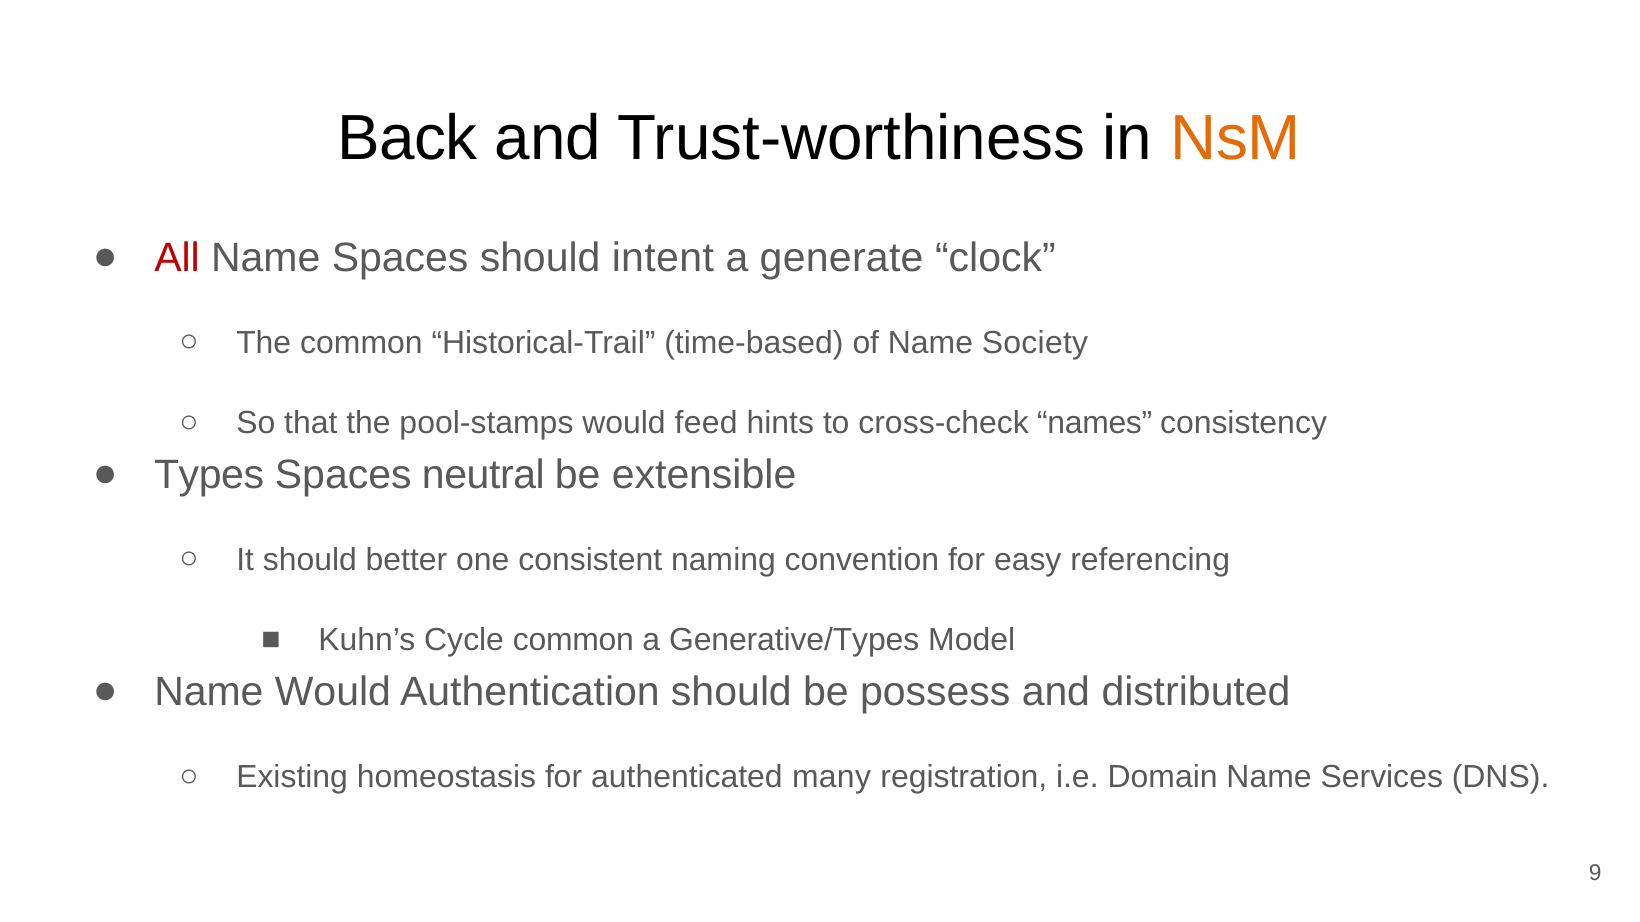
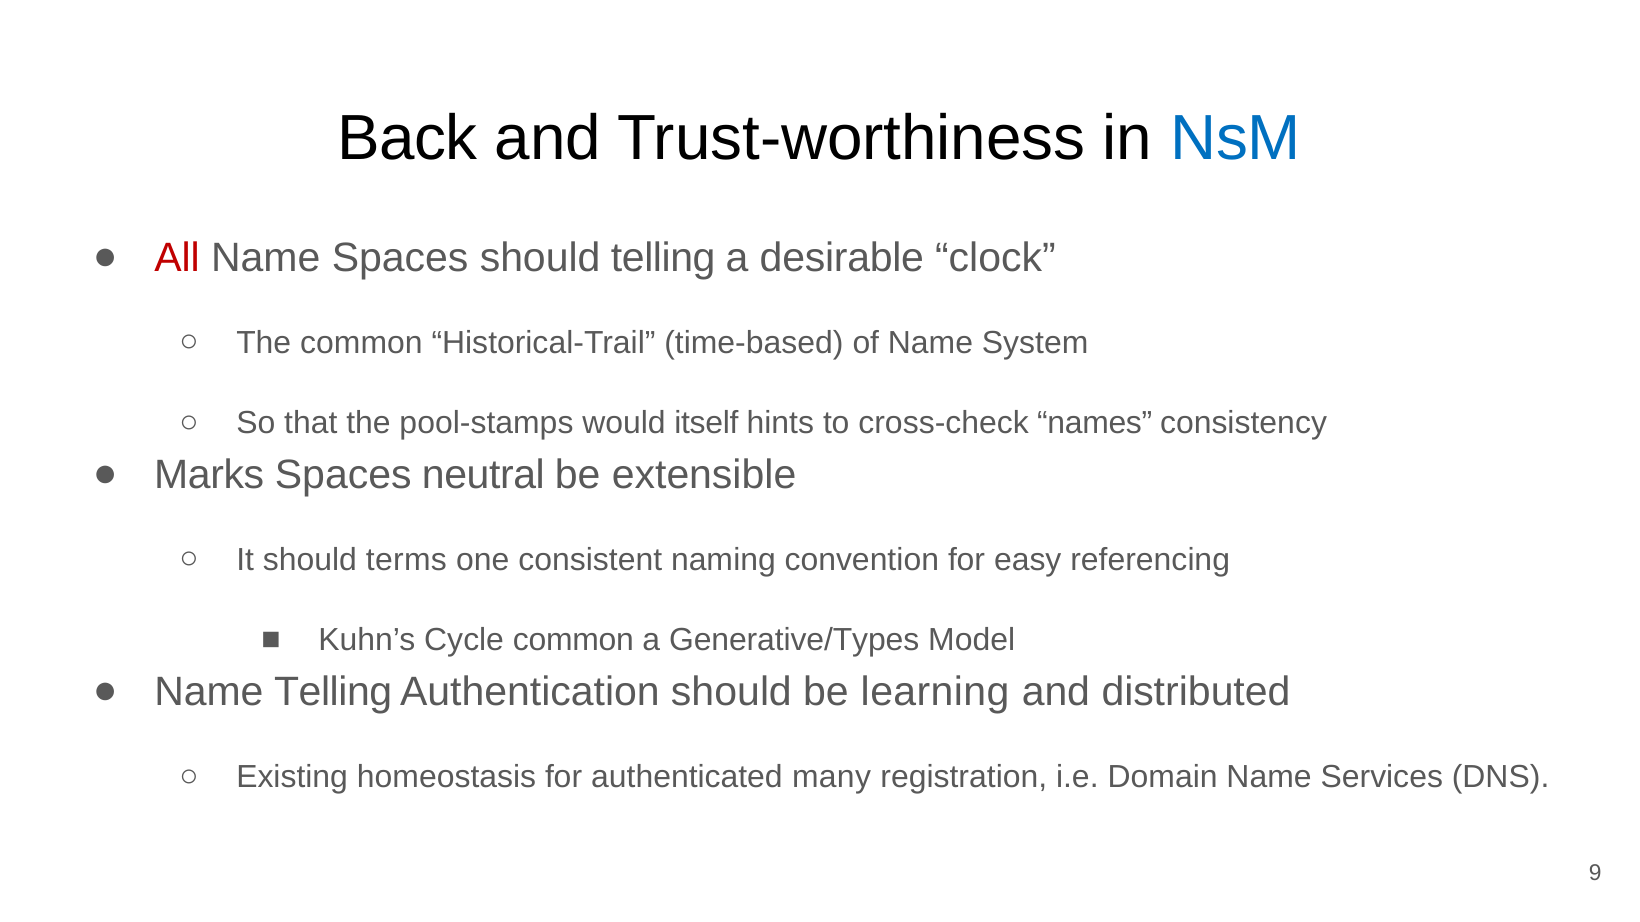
NsM colour: orange -> blue
should intent: intent -> telling
generate: generate -> desirable
Society: Society -> System
feed: feed -> itself
Types: Types -> Marks
better: better -> terms
Name Would: Would -> Telling
possess: possess -> learning
